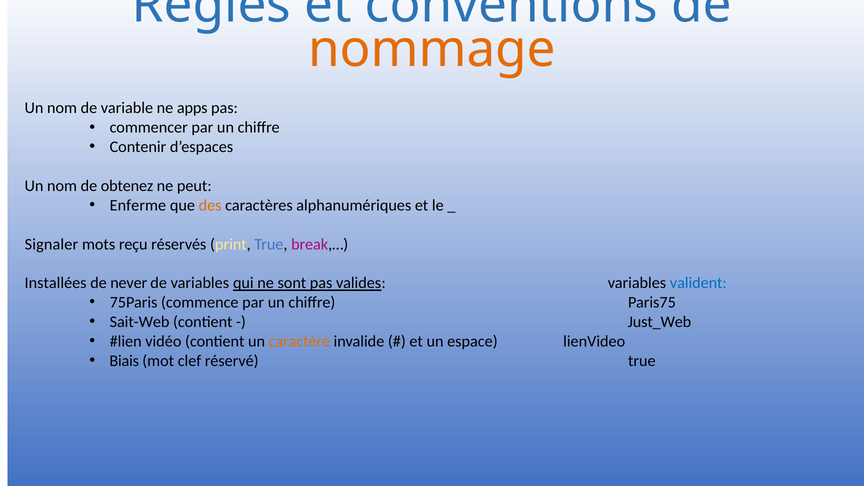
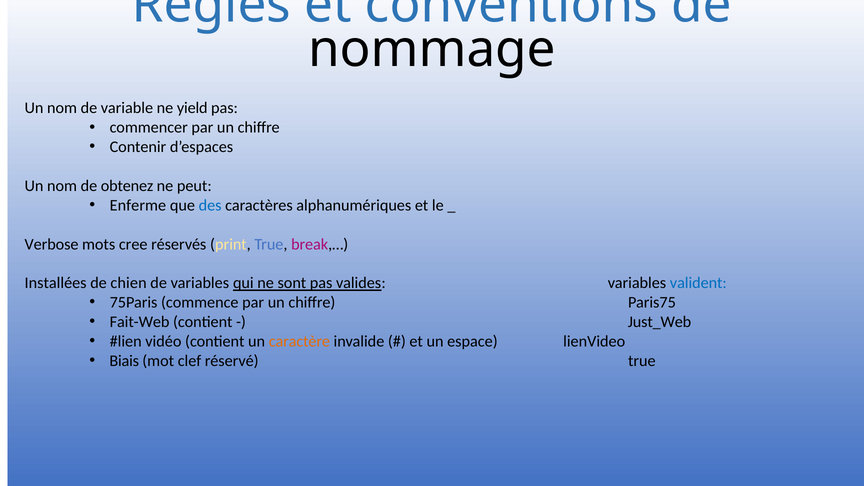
nommage colour: orange -> black
apps: apps -> yield
des colour: orange -> blue
Signaler: Signaler -> Verbose
reçu: reçu -> cree
never: never -> chien
Sait-Web: Sait-Web -> Fait-Web
